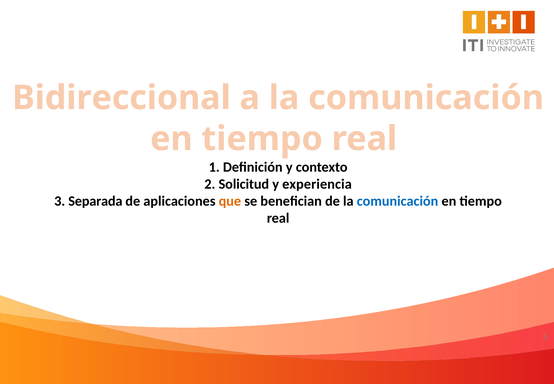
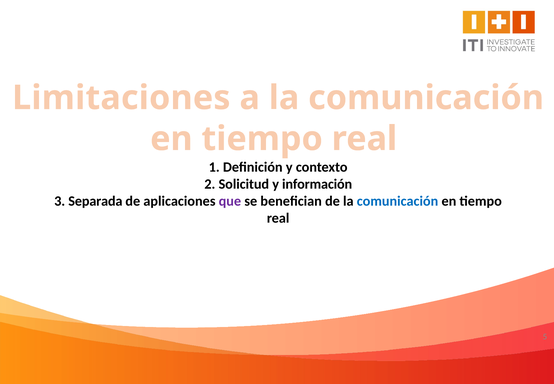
Bidireccional: Bidireccional -> Limitaciones
experiencia: experiencia -> información
que colour: orange -> purple
